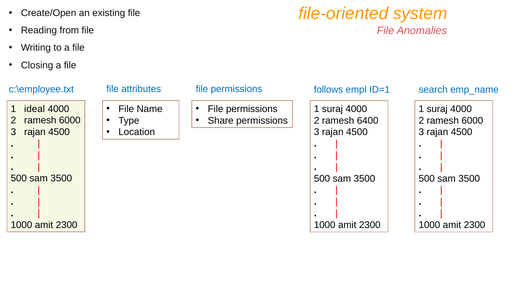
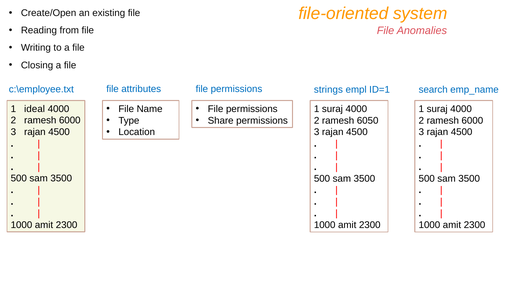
follows: follows -> strings
6400: 6400 -> 6050
